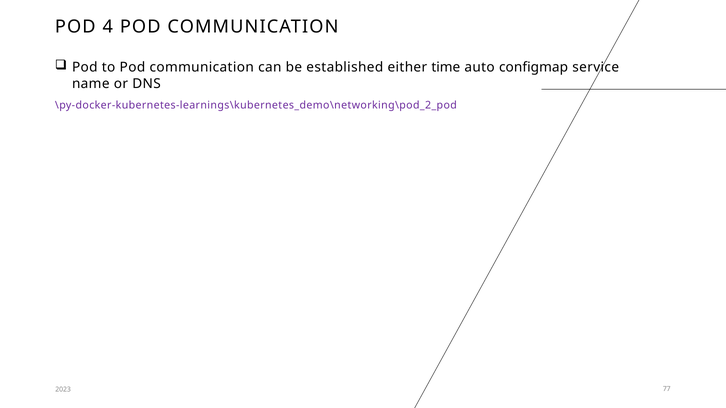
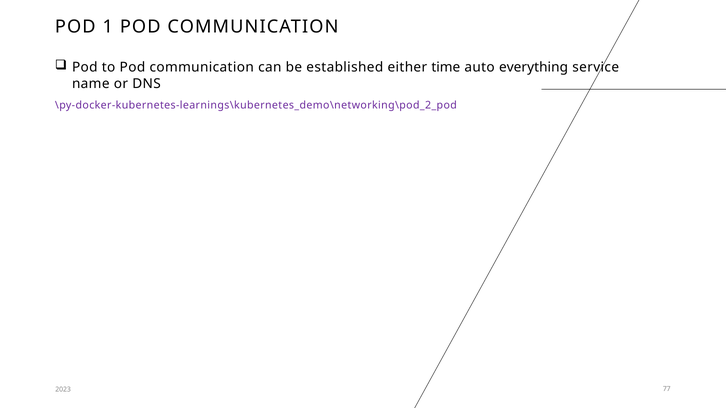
4: 4 -> 1
configmap: configmap -> everything
